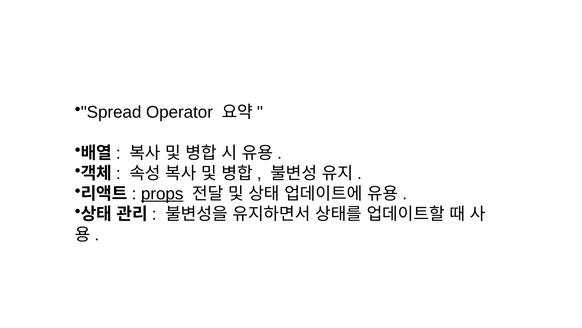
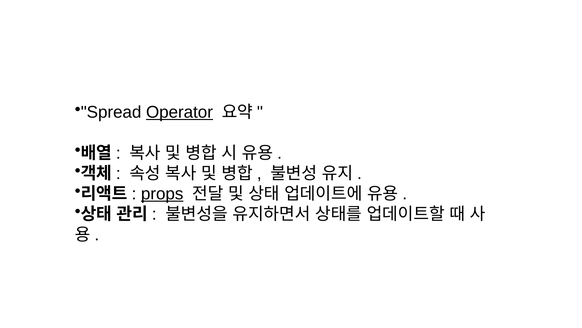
Operator underline: none -> present
